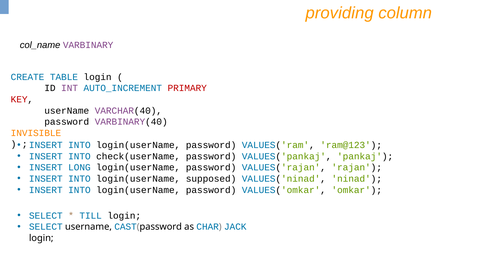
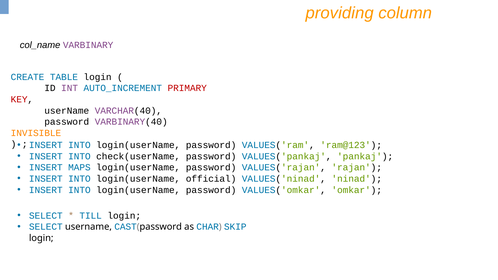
LONG: LONG -> MAPS
supposed: supposed -> official
JACK: JACK -> SKIP
